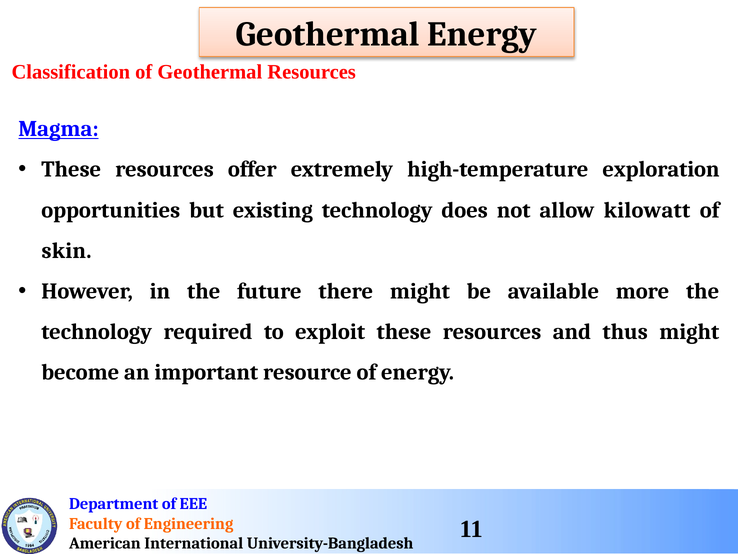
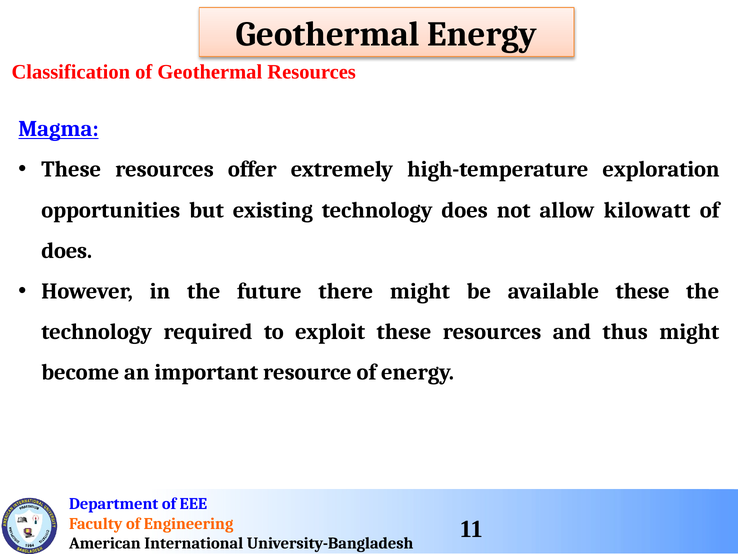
skin at (67, 250): skin -> does
available more: more -> these
